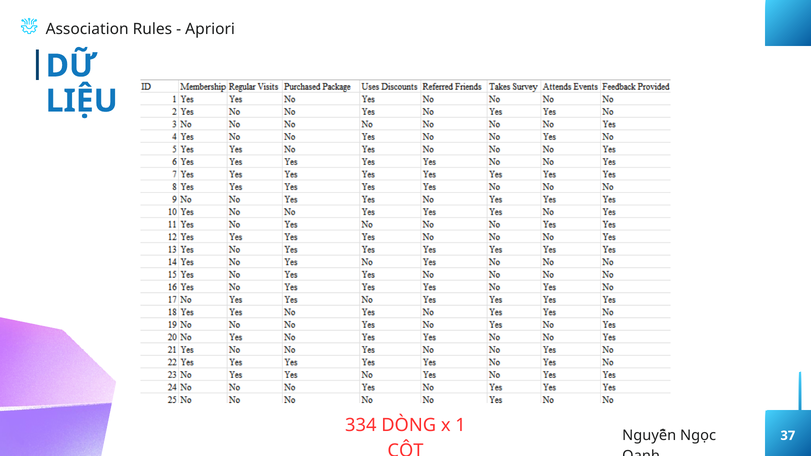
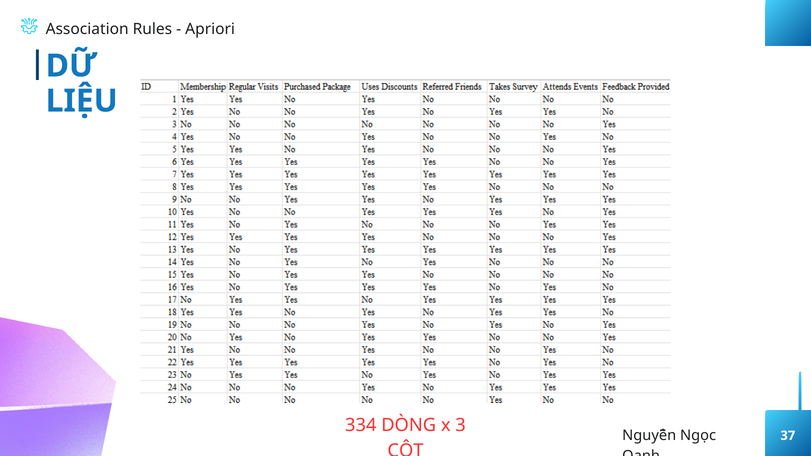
1: 1 -> 3
